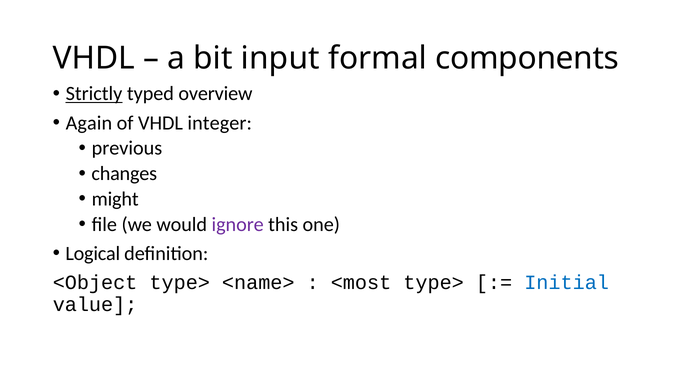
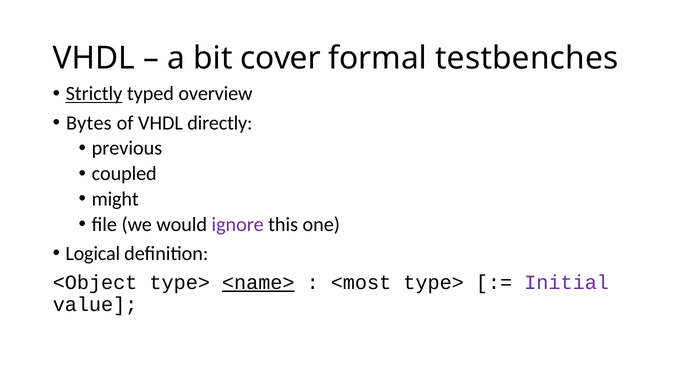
input: input -> cover
components: components -> testbenches
Again: Again -> Bytes
integer: integer -> directly
changes: changes -> coupled
<name> underline: none -> present
Initial colour: blue -> purple
